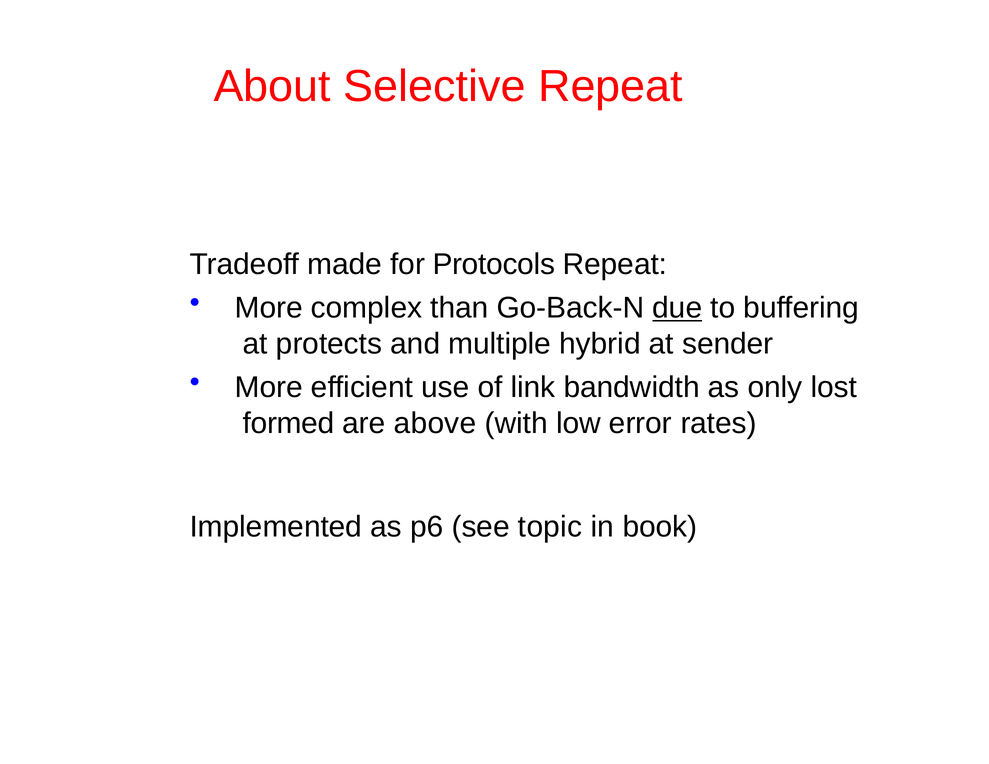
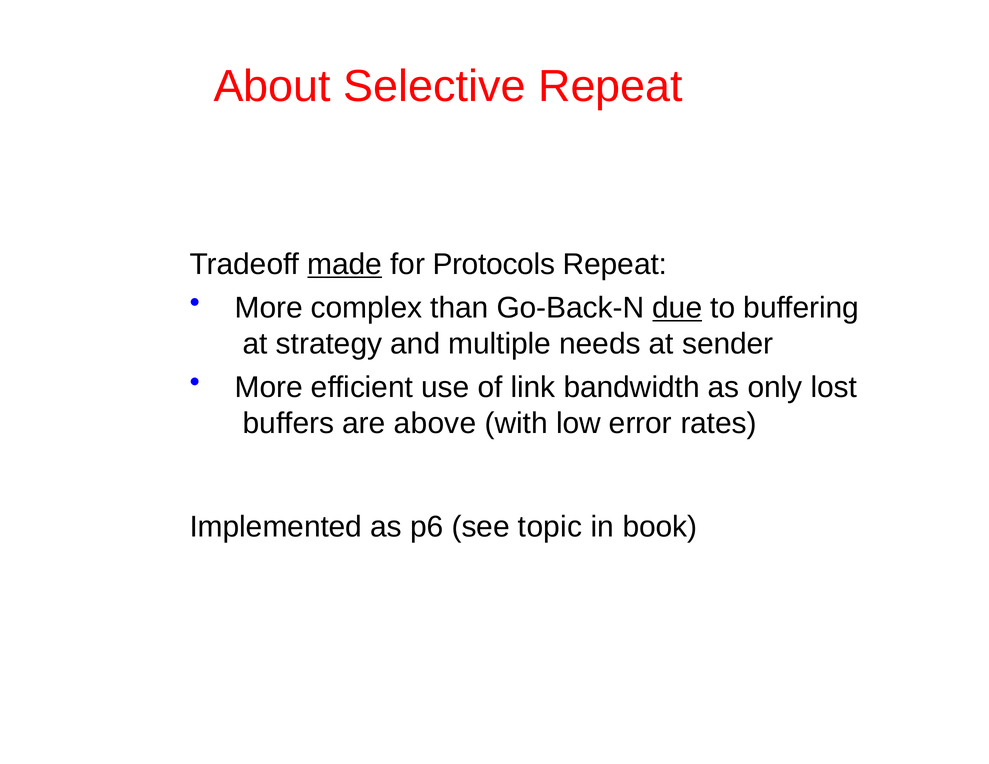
made underline: none -> present
protects: protects -> strategy
hybrid: hybrid -> needs
formed: formed -> buffers
